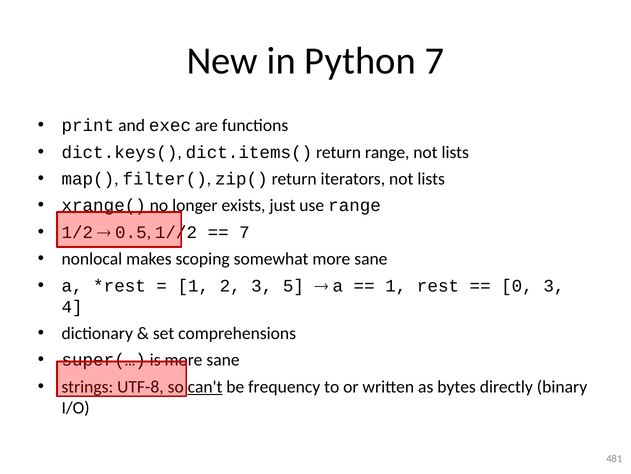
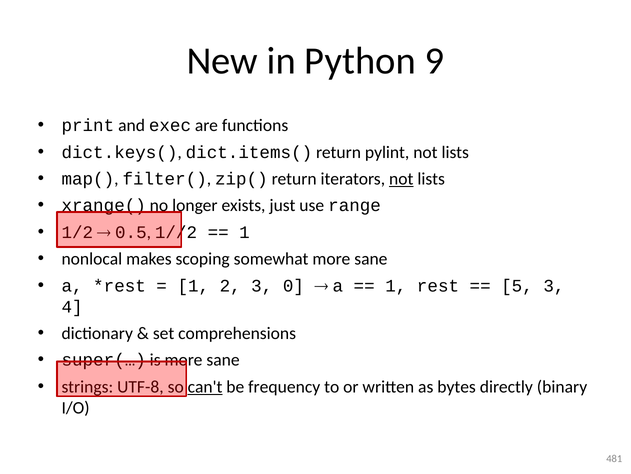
Python 7: 7 -> 9
return range: range -> pylint
not at (401, 179) underline: none -> present
7 at (244, 232): 7 -> 1
5: 5 -> 0
0: 0 -> 5
